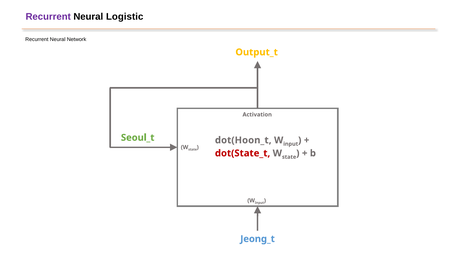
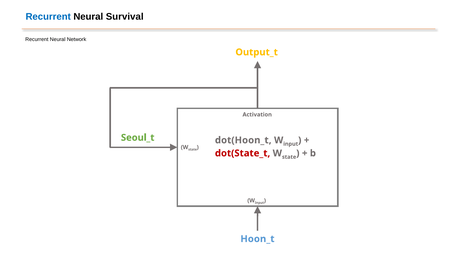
Recurrent at (48, 17) colour: purple -> blue
Logistic: Logistic -> Survival
Jeong_t: Jeong_t -> Hoon_t
